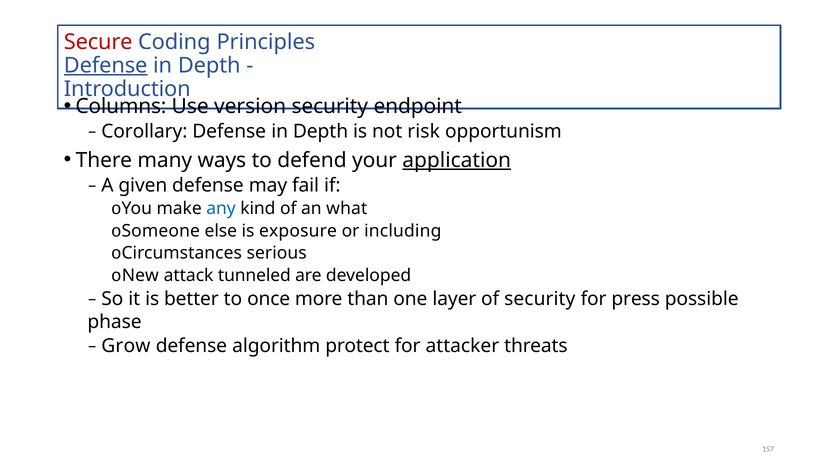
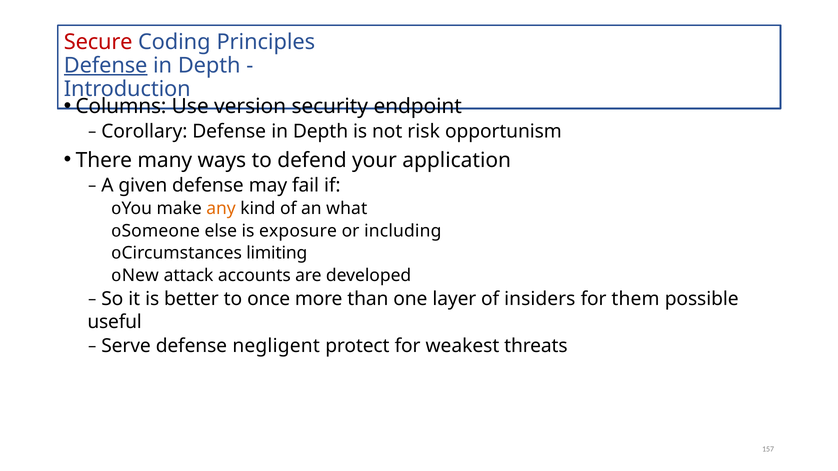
application underline: present -> none
any colour: blue -> orange
serious: serious -> limiting
tunneled: tunneled -> accounts
of security: security -> insiders
press: press -> them
phase: phase -> useful
Grow: Grow -> Serve
algorithm: algorithm -> negligent
attacker: attacker -> weakest
